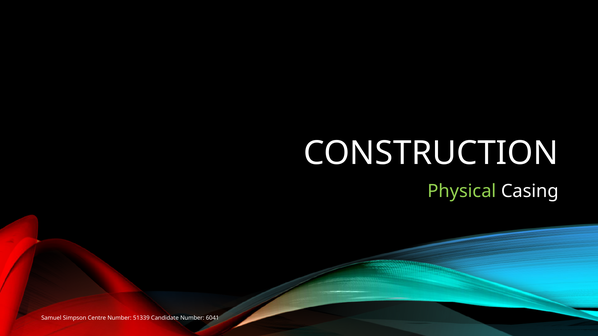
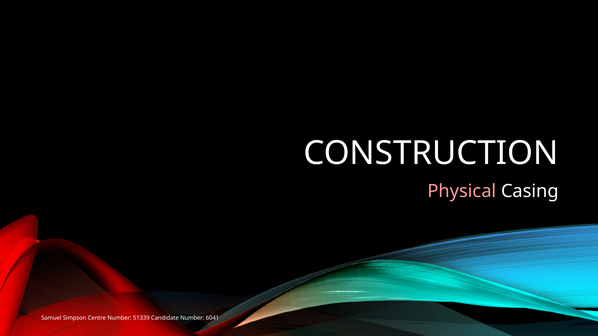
Physical colour: light green -> pink
